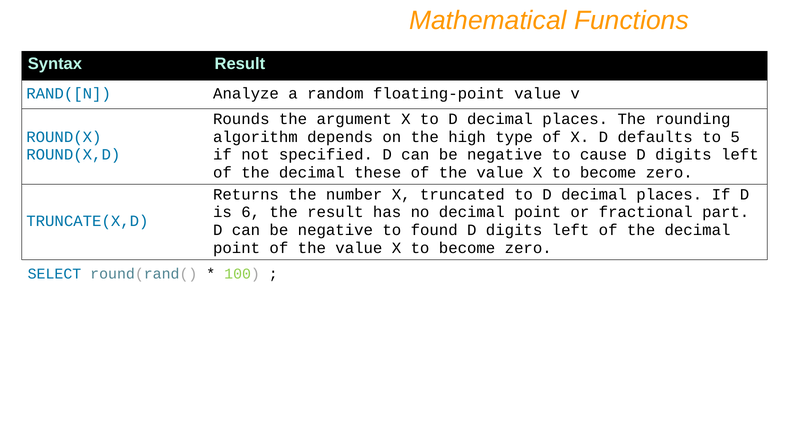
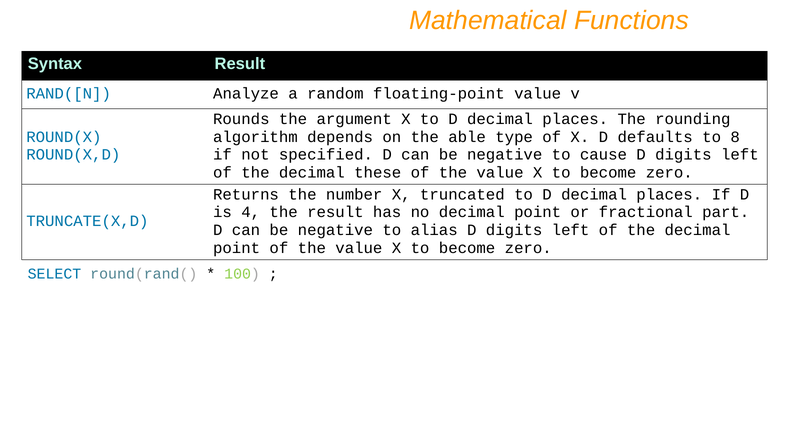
high: high -> able
5: 5 -> 8
6: 6 -> 4
found: found -> alias
